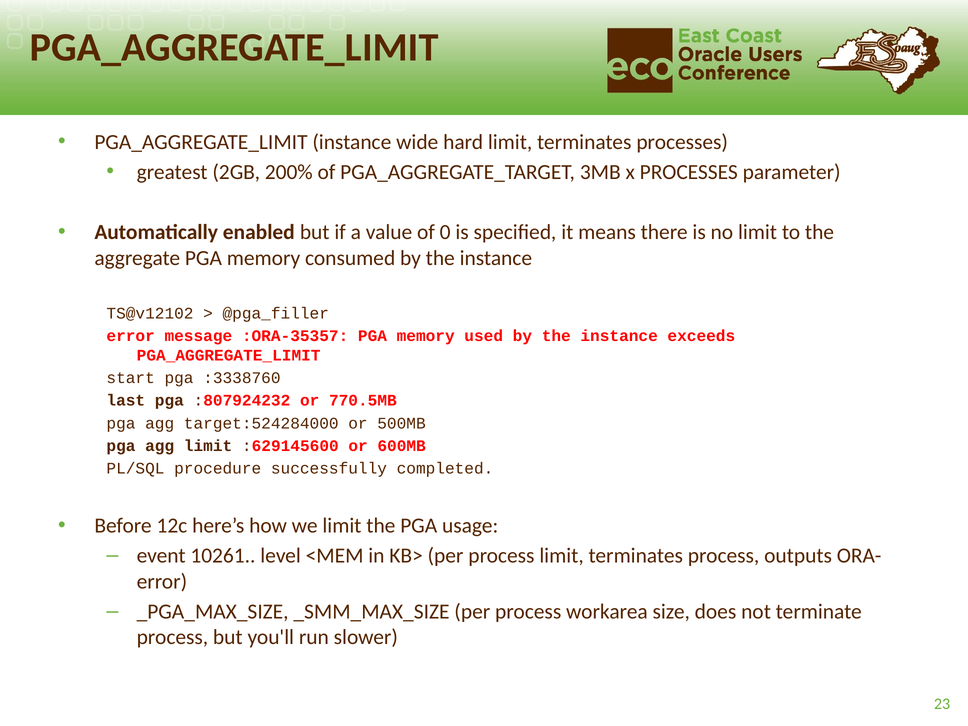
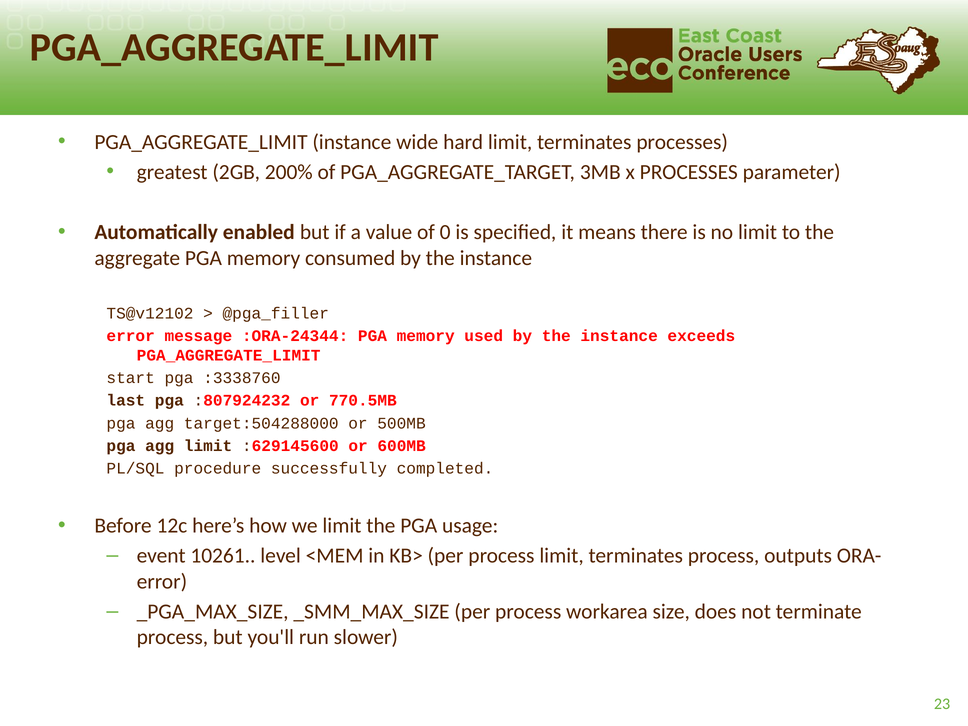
:ORA-35357: :ORA-35357 -> :ORA-24344
target:524284000: target:524284000 -> target:504288000
